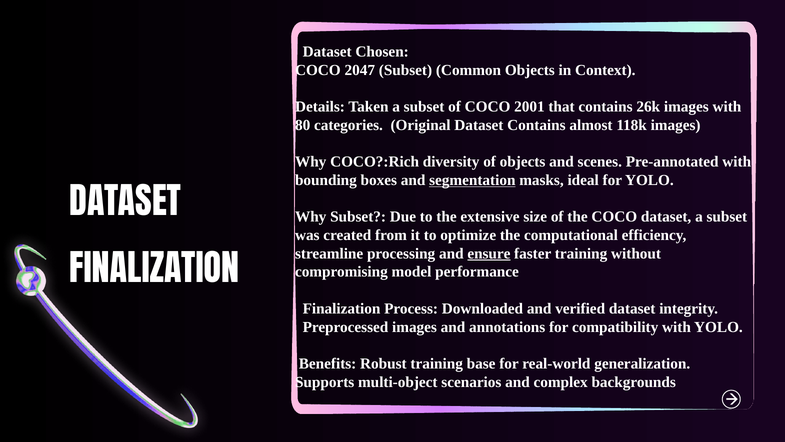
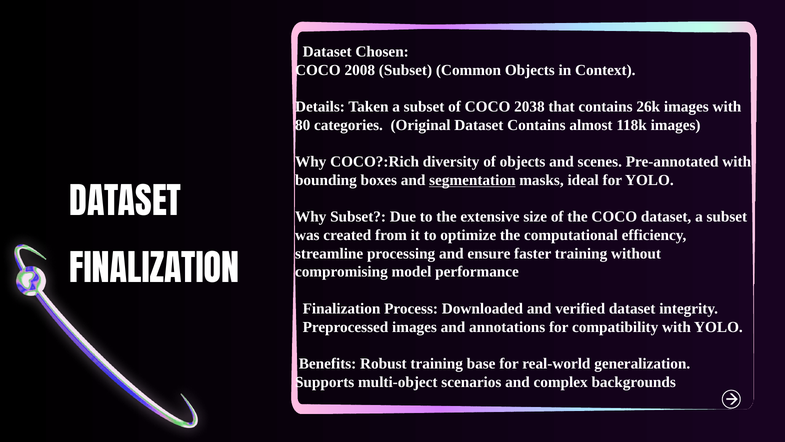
2047: 2047 -> 2008
2001: 2001 -> 2038
ensure underline: present -> none
